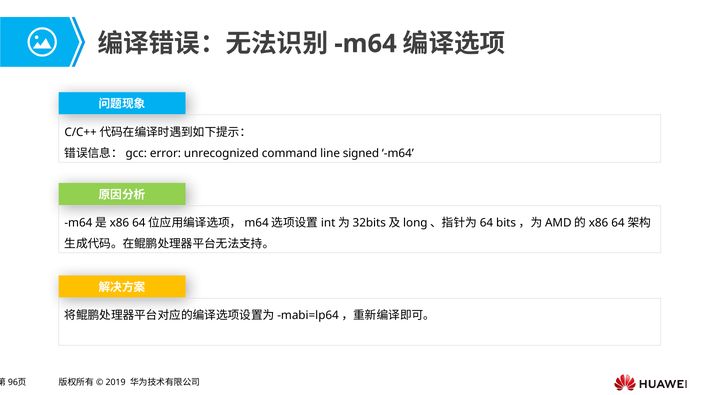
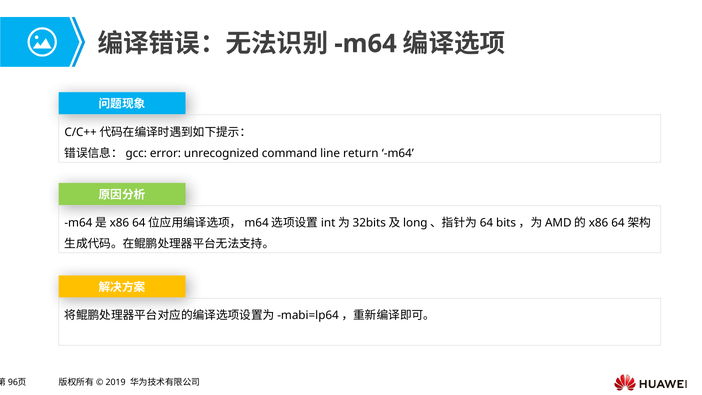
signed: signed -> return
